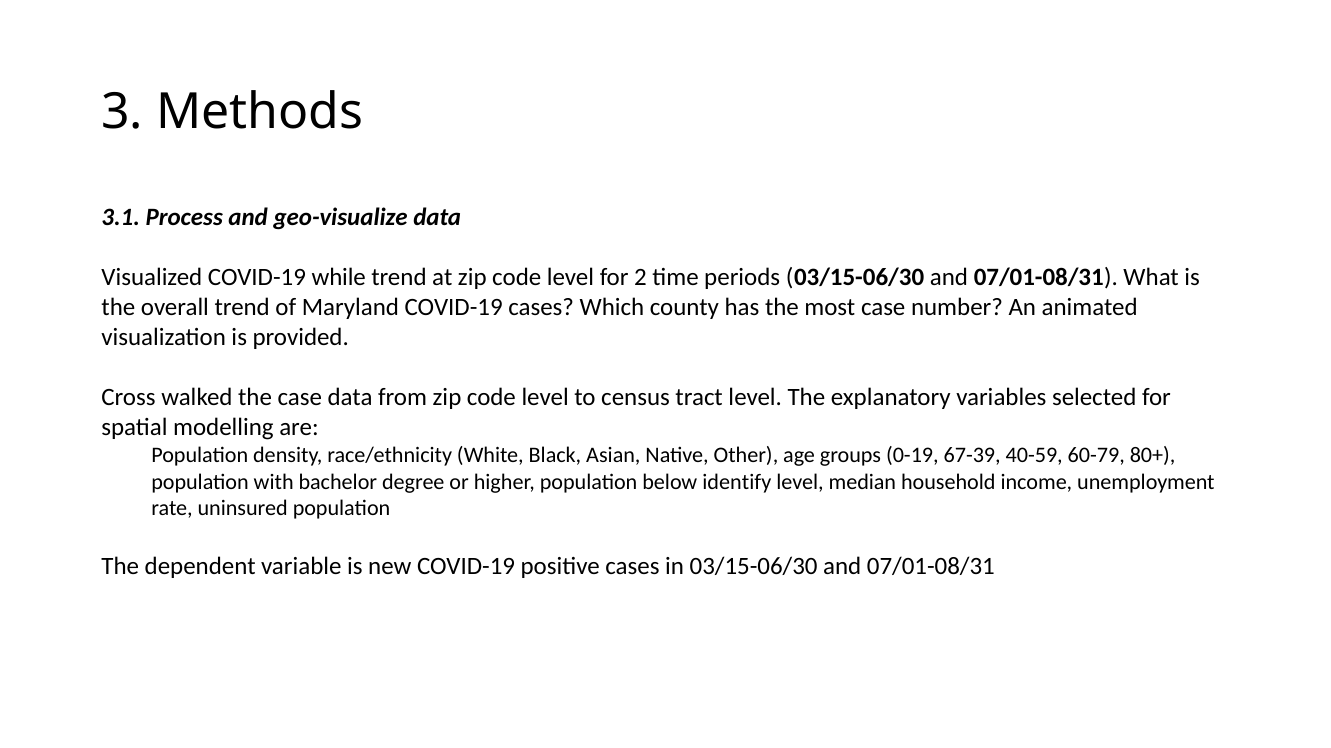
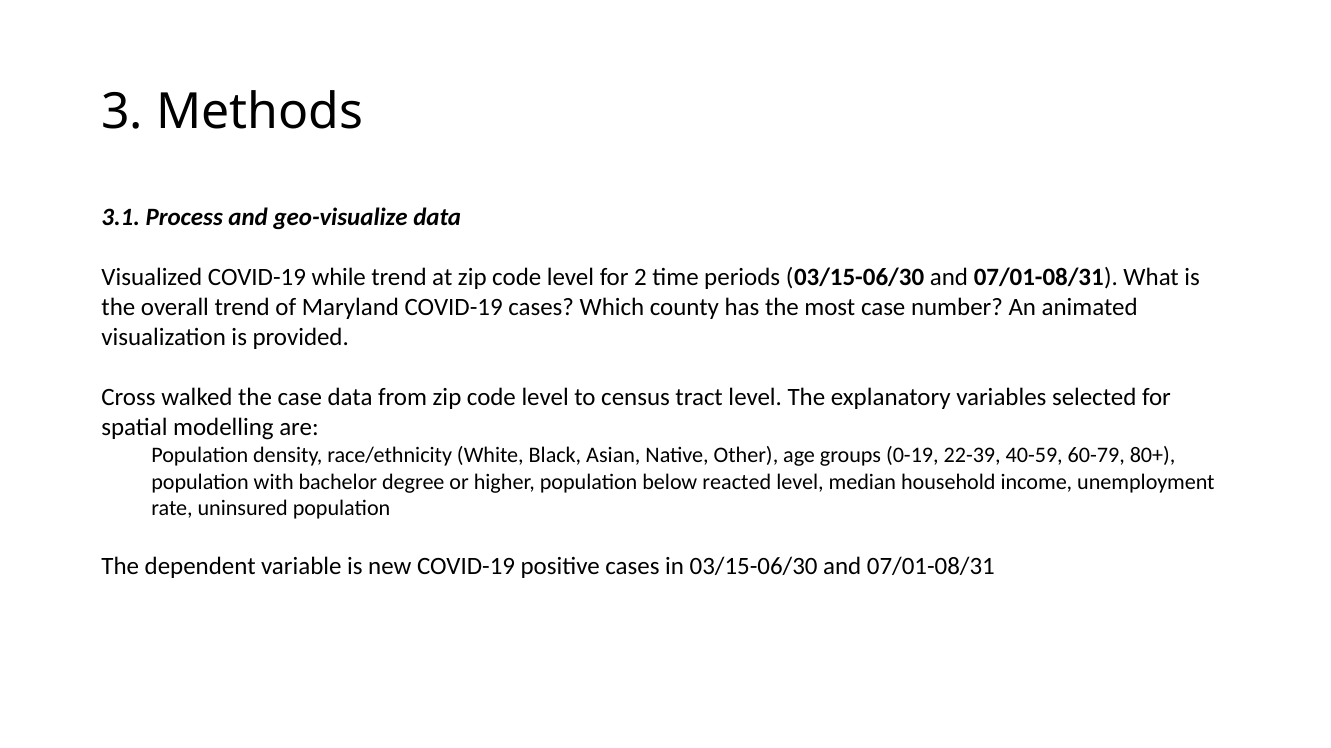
67-39: 67-39 -> 22-39
identify: identify -> reacted
